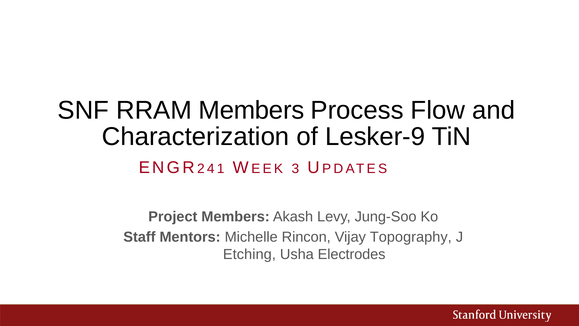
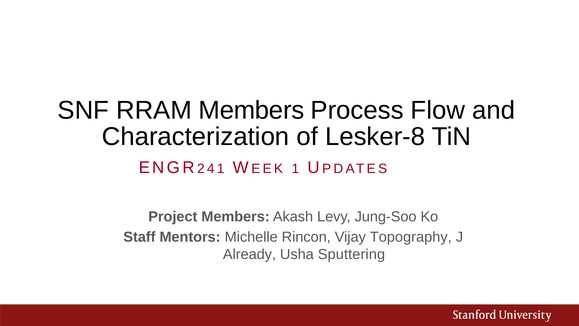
Lesker-9: Lesker-9 -> Lesker-8
3: 3 -> 1
Etching: Etching -> Already
Electrodes: Electrodes -> Sputtering
